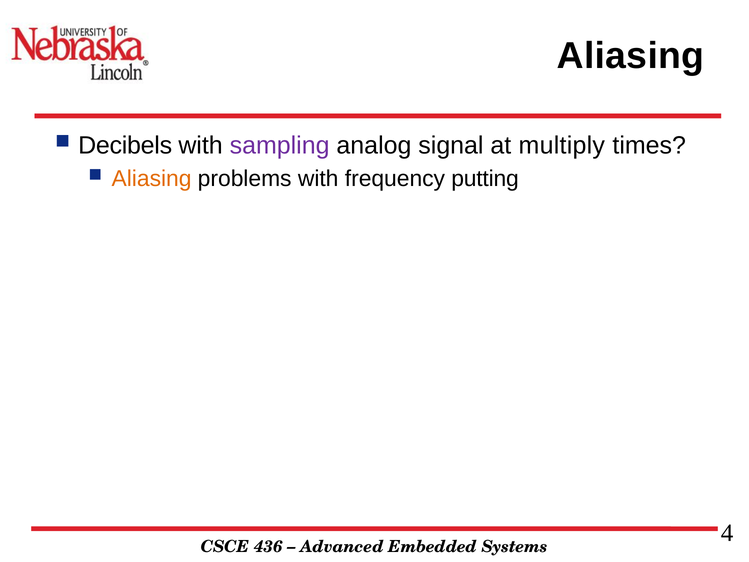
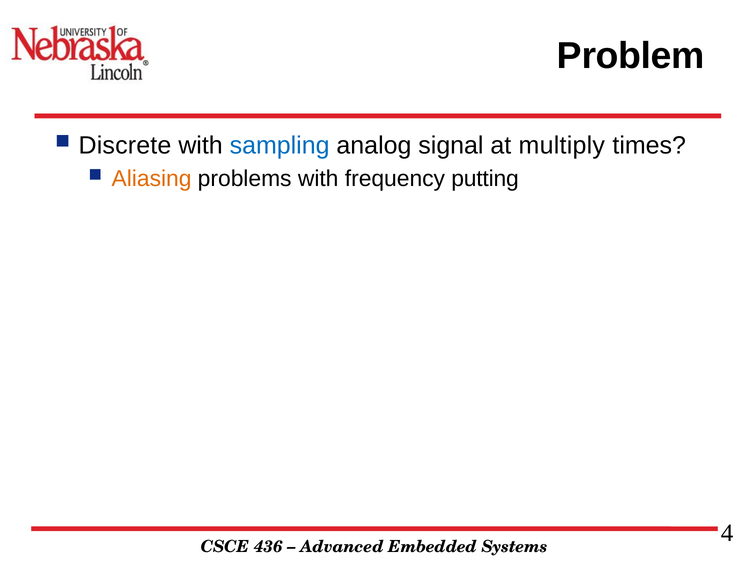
Aliasing at (630, 56): Aliasing -> Problem
Decibels: Decibels -> Discrete
sampling colour: purple -> blue
